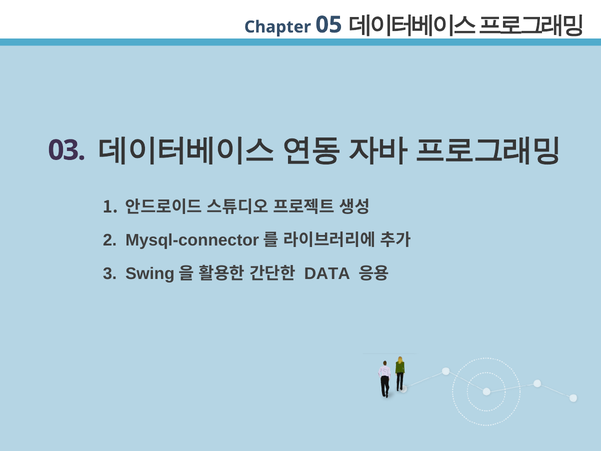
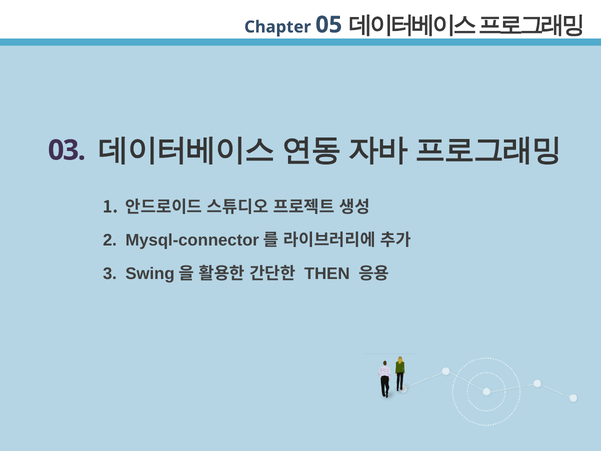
DATA: DATA -> THEN
